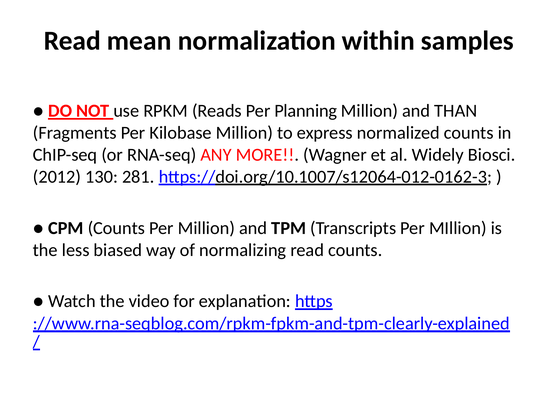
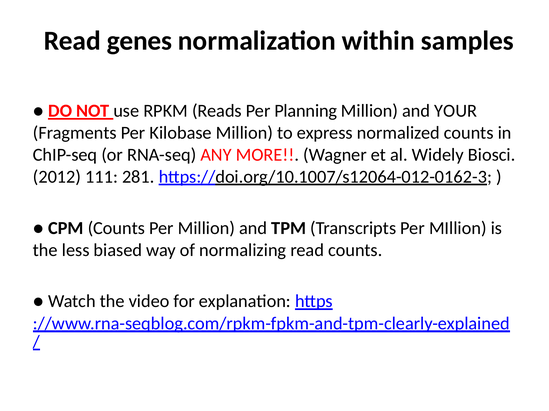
mean: mean -> genes
THAN: THAN -> YOUR
130: 130 -> 111
